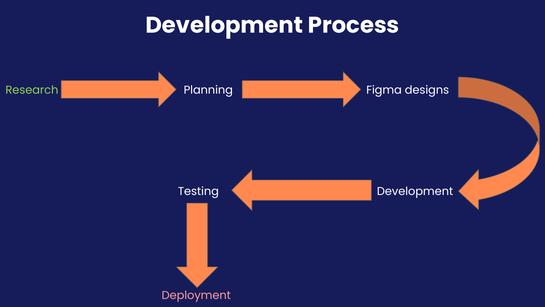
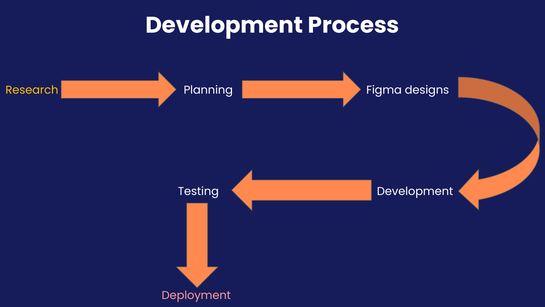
Research colour: light green -> yellow
